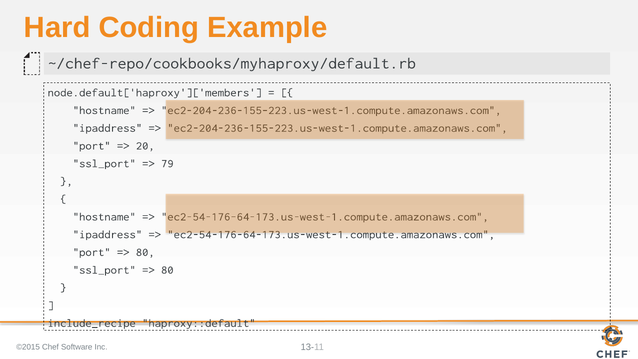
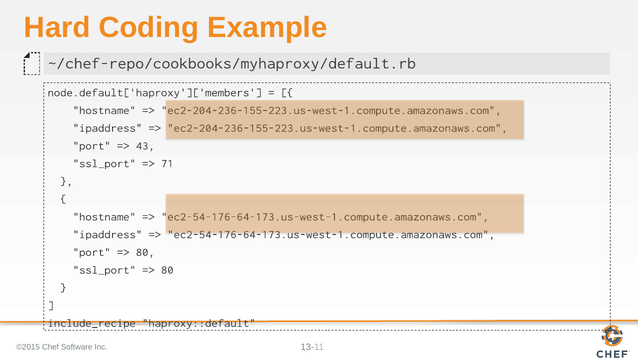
20: 20 -> 43
79: 79 -> 71
